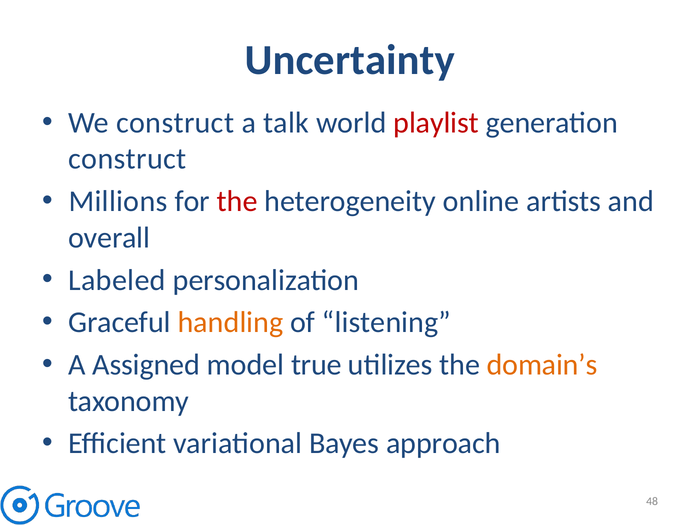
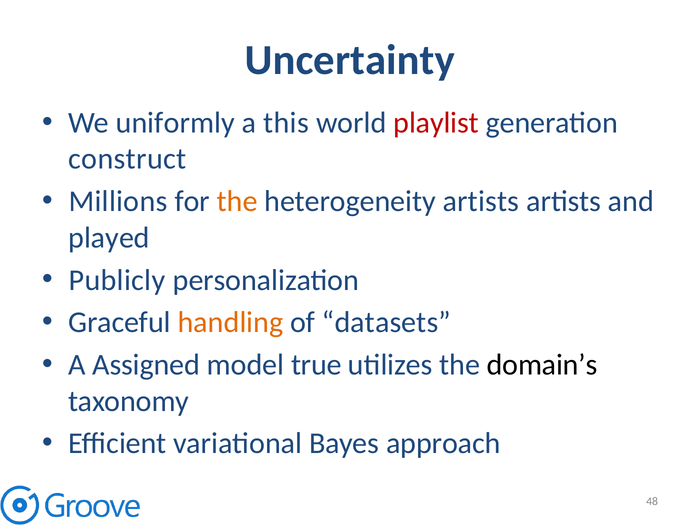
We construct: construct -> uniformly
talk: talk -> this
the at (237, 201) colour: red -> orange
heterogeneity online: online -> artists
overall: overall -> played
Labeled: Labeled -> Publicly
listening: listening -> datasets
domain’s colour: orange -> black
